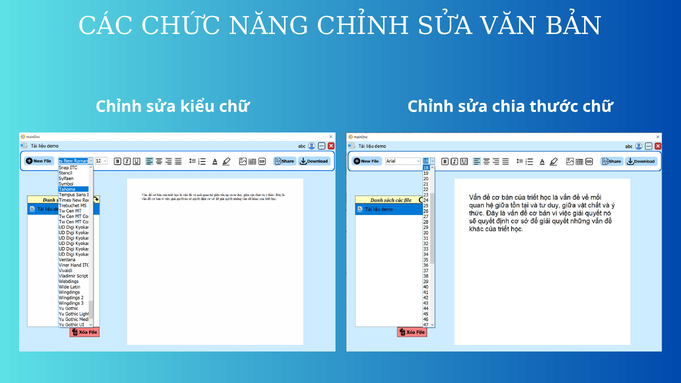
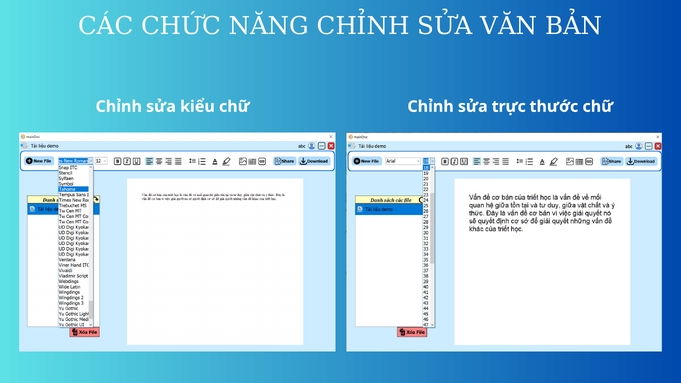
chia: chia -> trực
